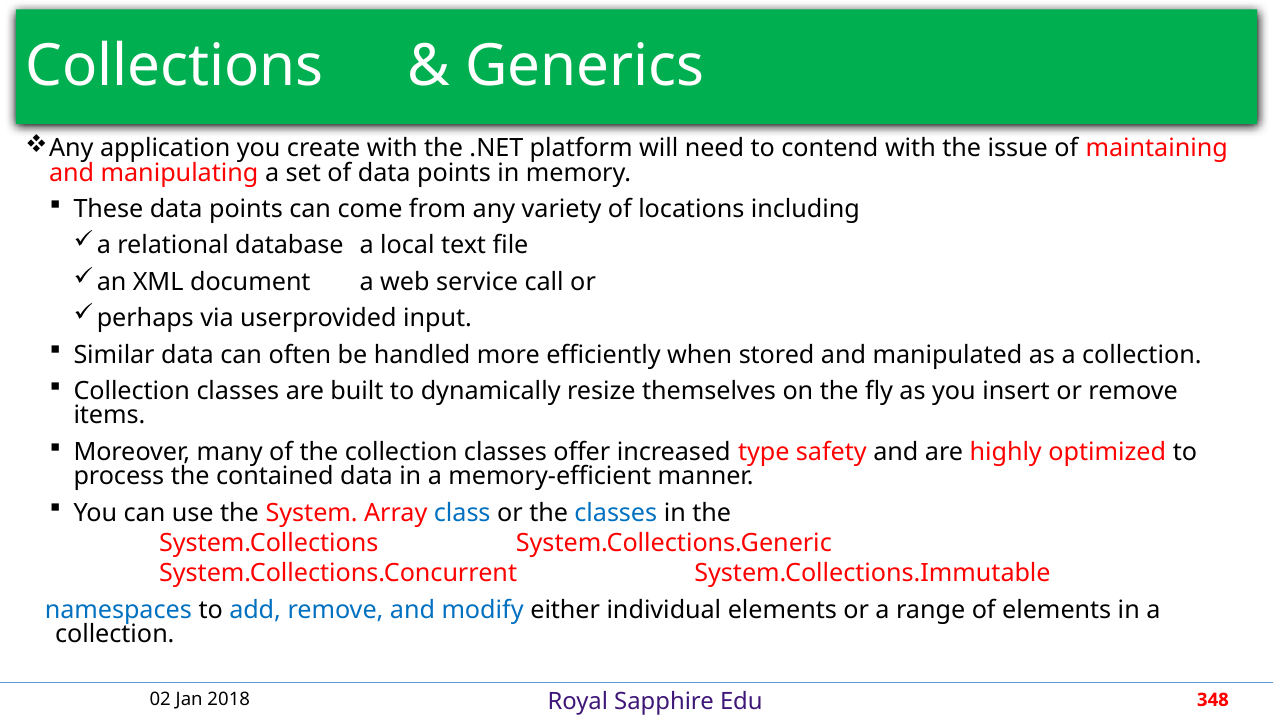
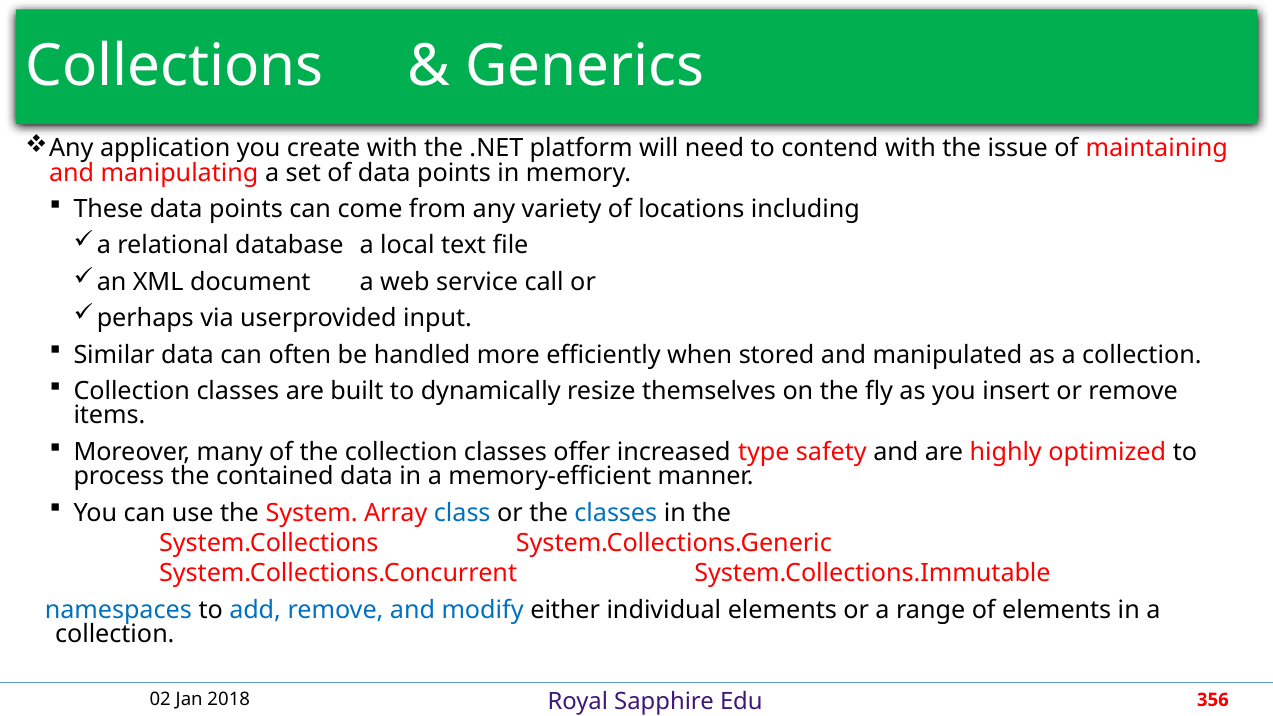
348: 348 -> 356
